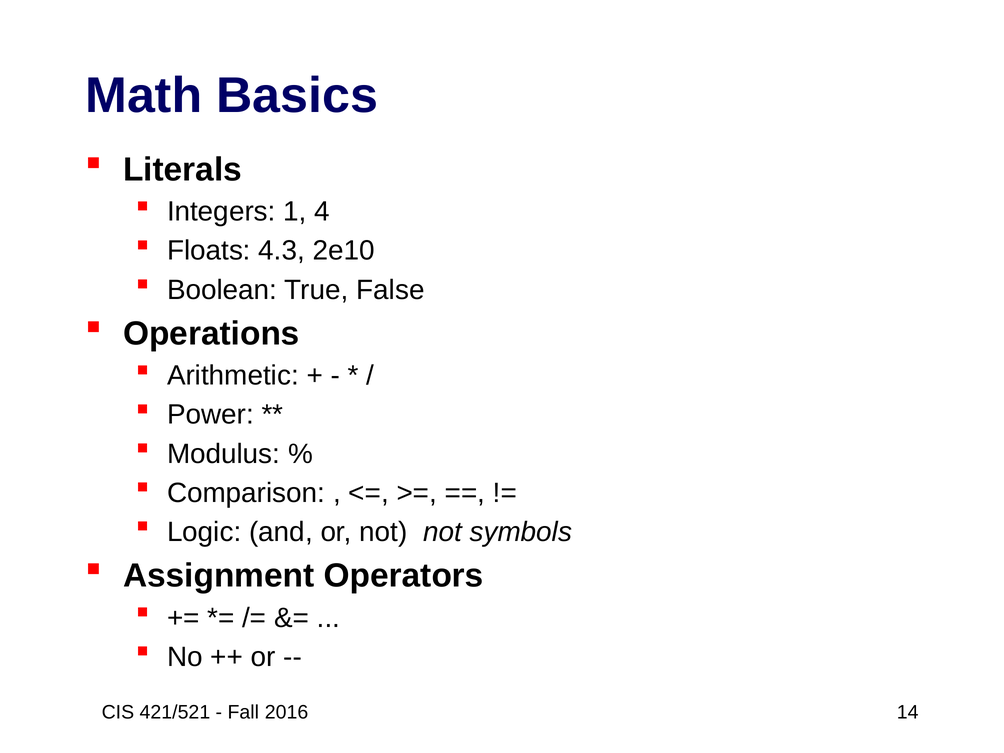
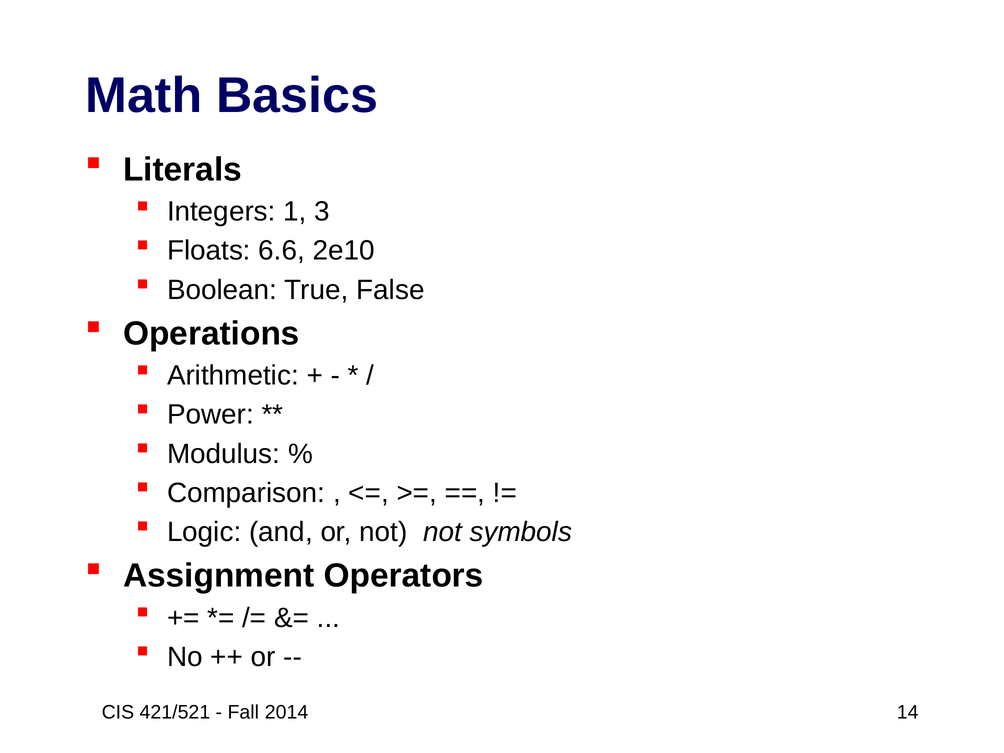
4: 4 -> 3
4.3: 4.3 -> 6.6
2016: 2016 -> 2014
